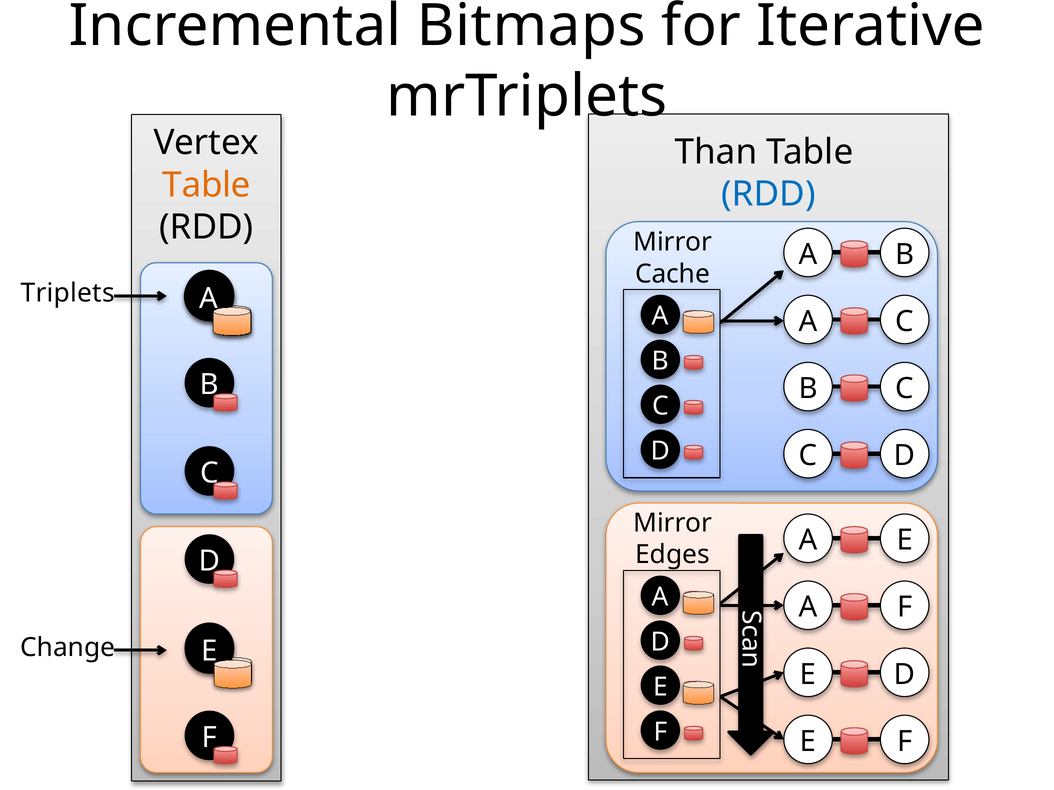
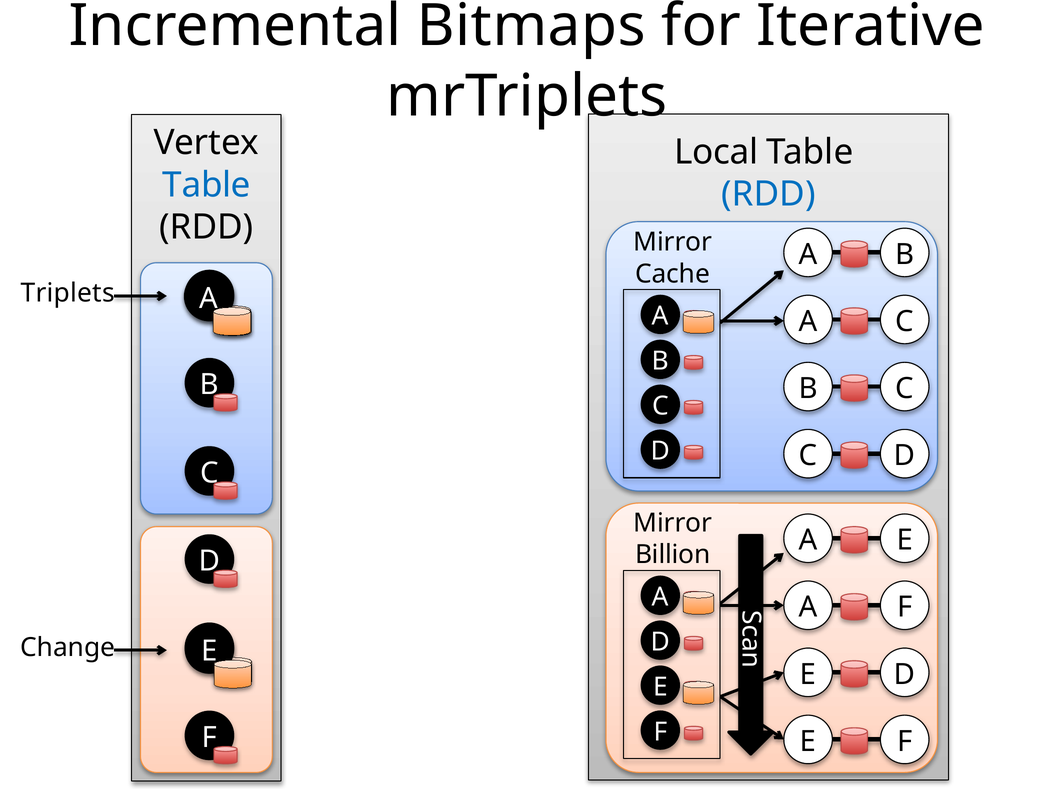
Than: Than -> Local
Table at (207, 185) colour: orange -> blue
Edges: Edges -> Billion
